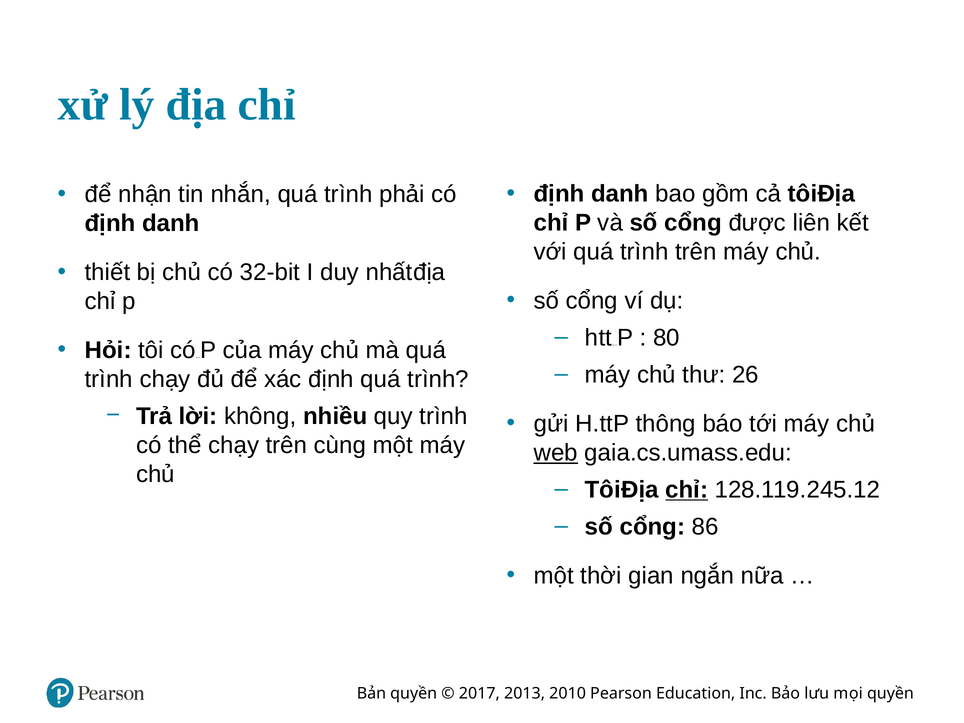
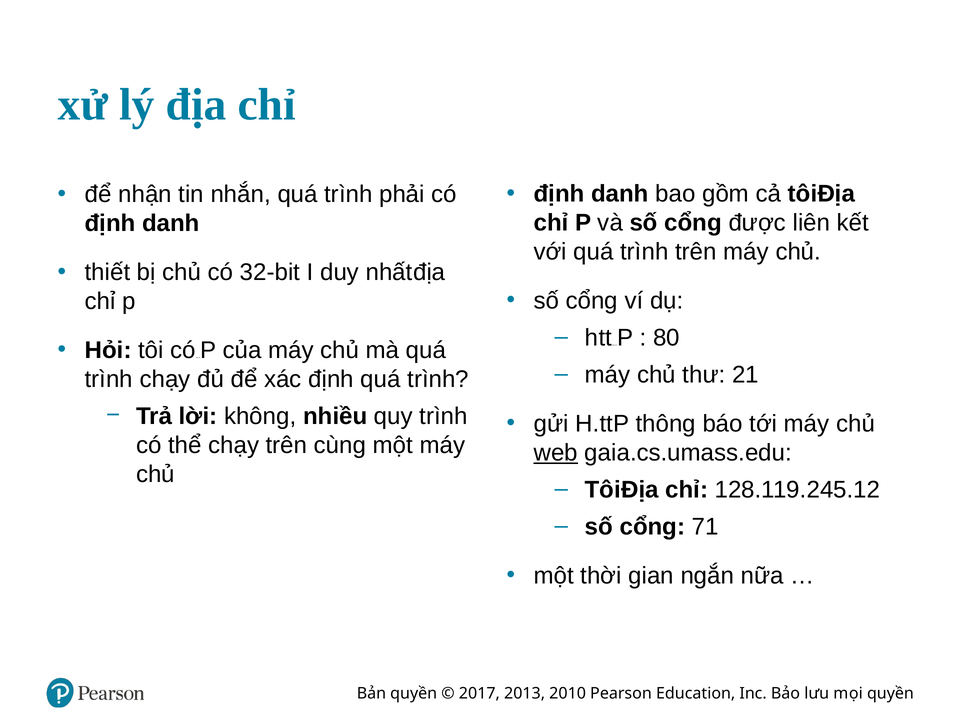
26: 26 -> 21
chỉ at (687, 490) underline: present -> none
86: 86 -> 71
